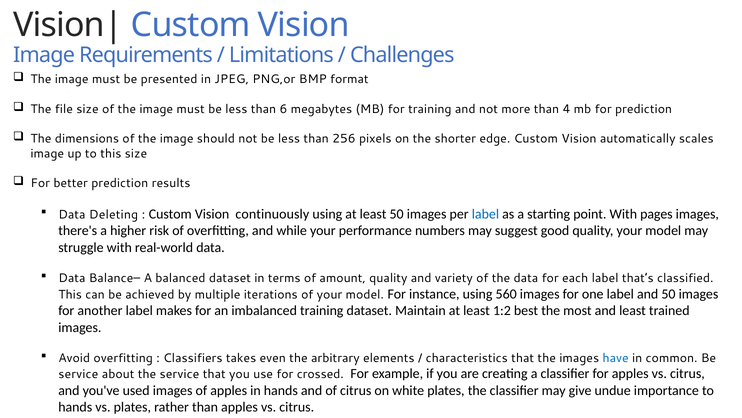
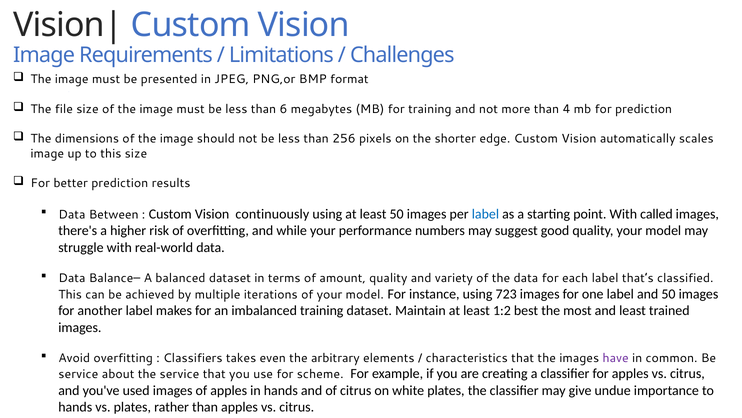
Deleting: Deleting -> Between
pages: pages -> called
560: 560 -> 723
have colour: blue -> purple
crossed: crossed -> scheme
